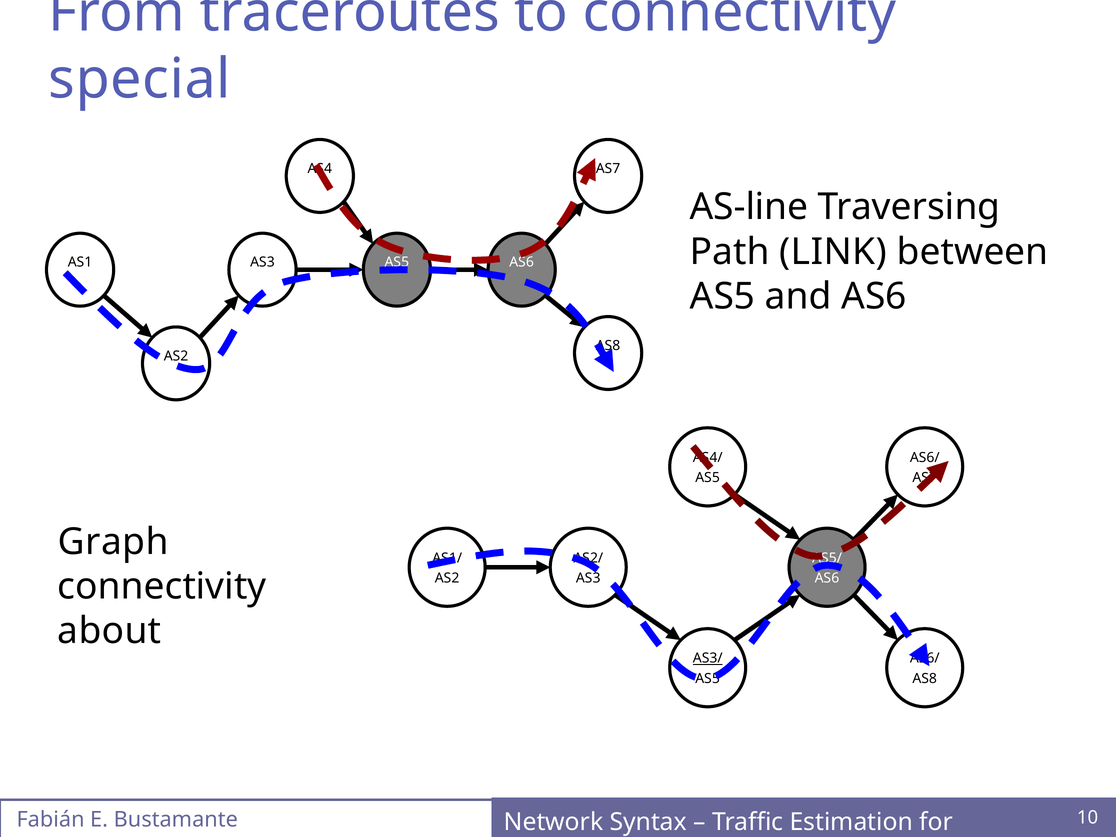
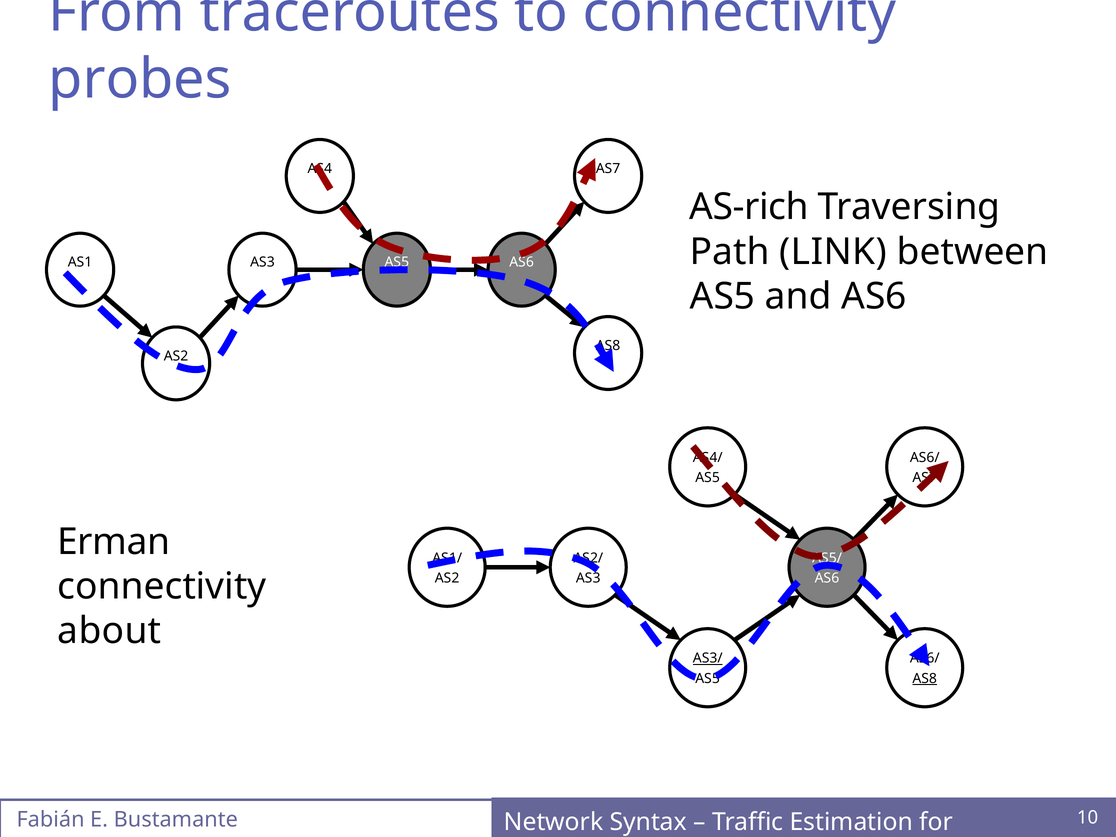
special: special -> probes
AS-line: AS-line -> AS-rich
Graph: Graph -> Erman
AS8 at (925, 678) underline: none -> present
